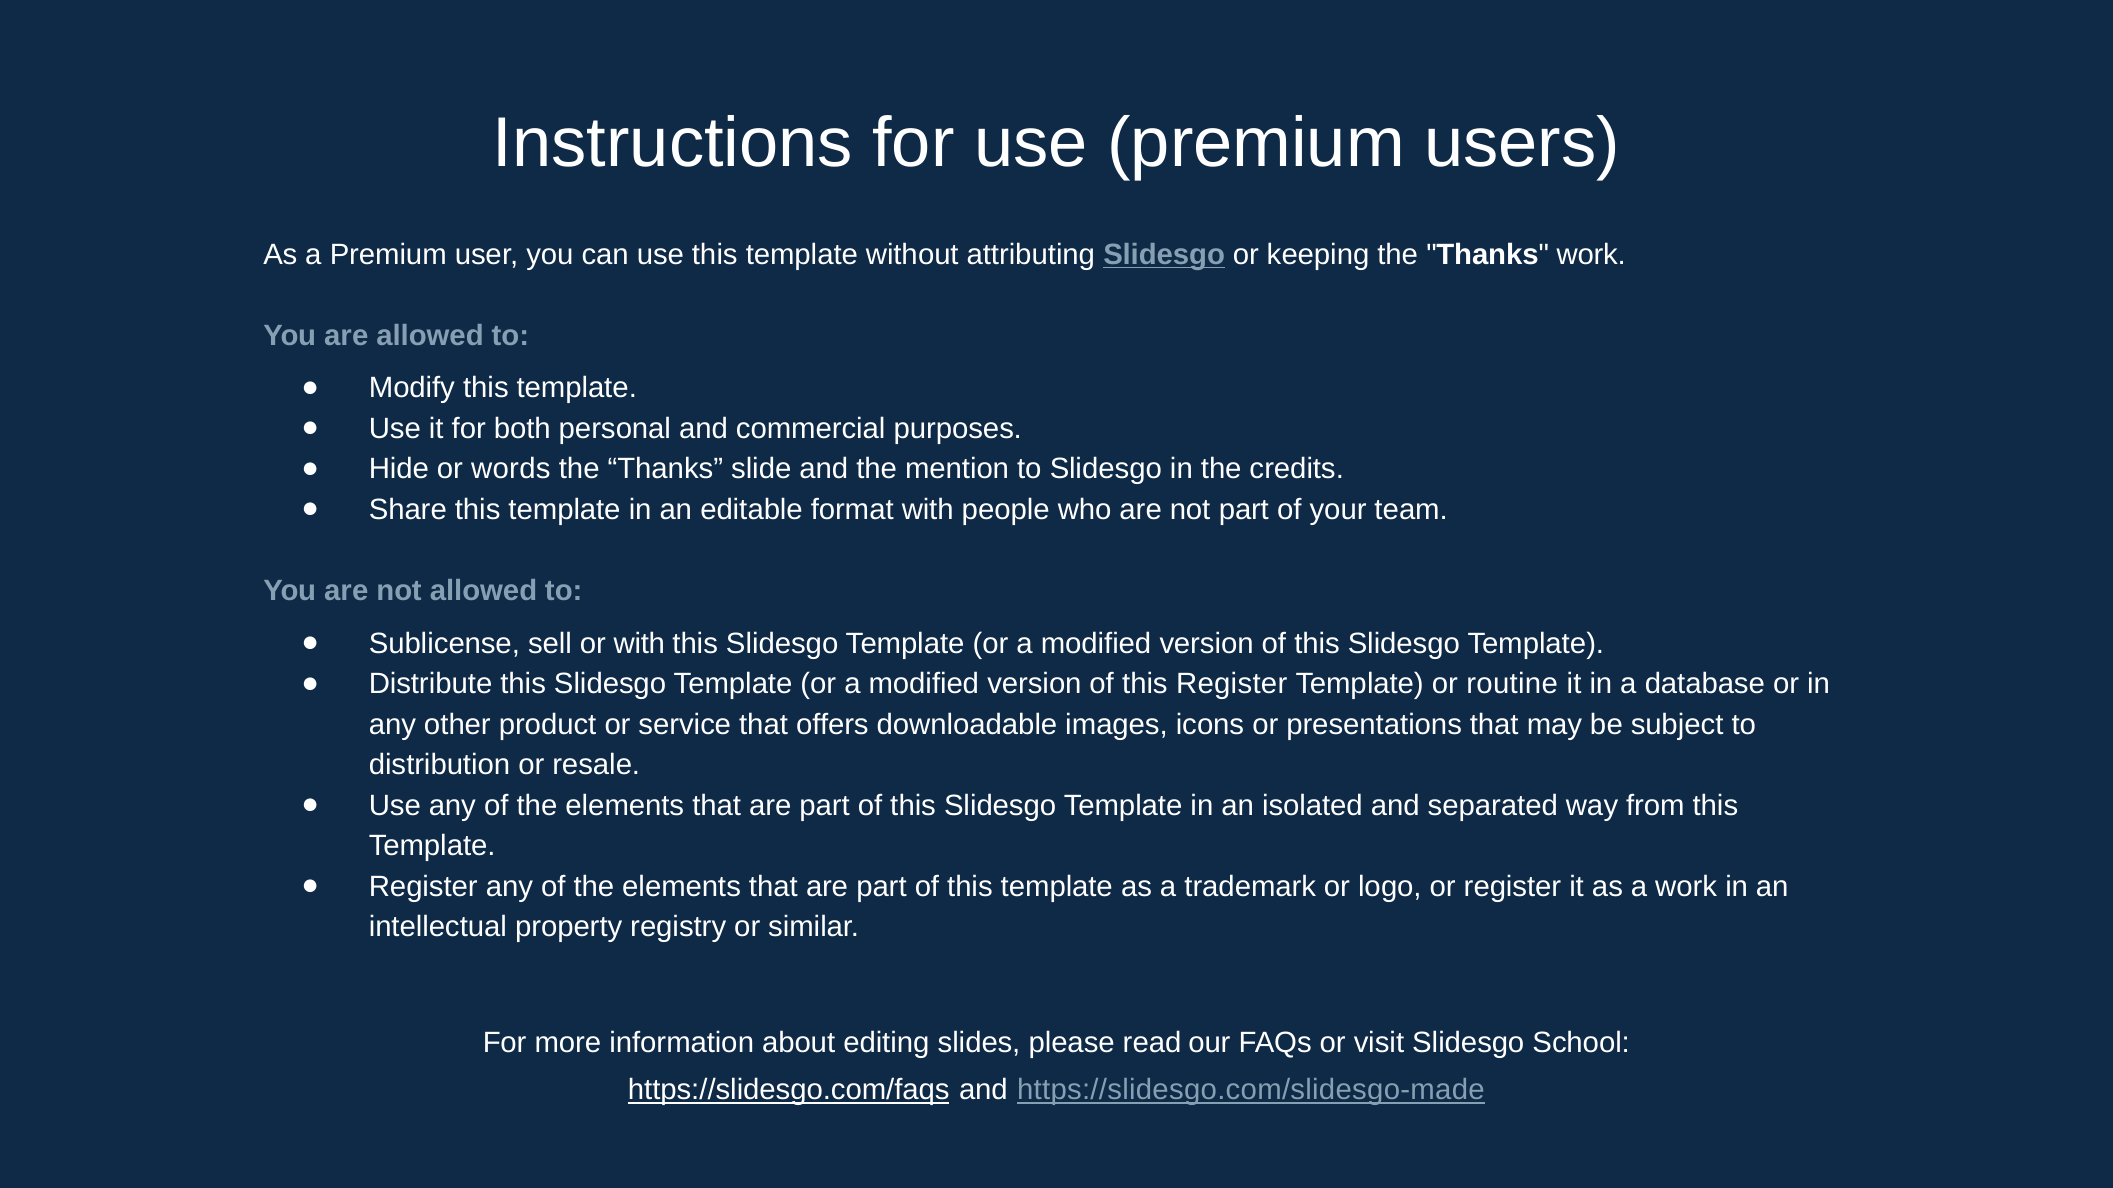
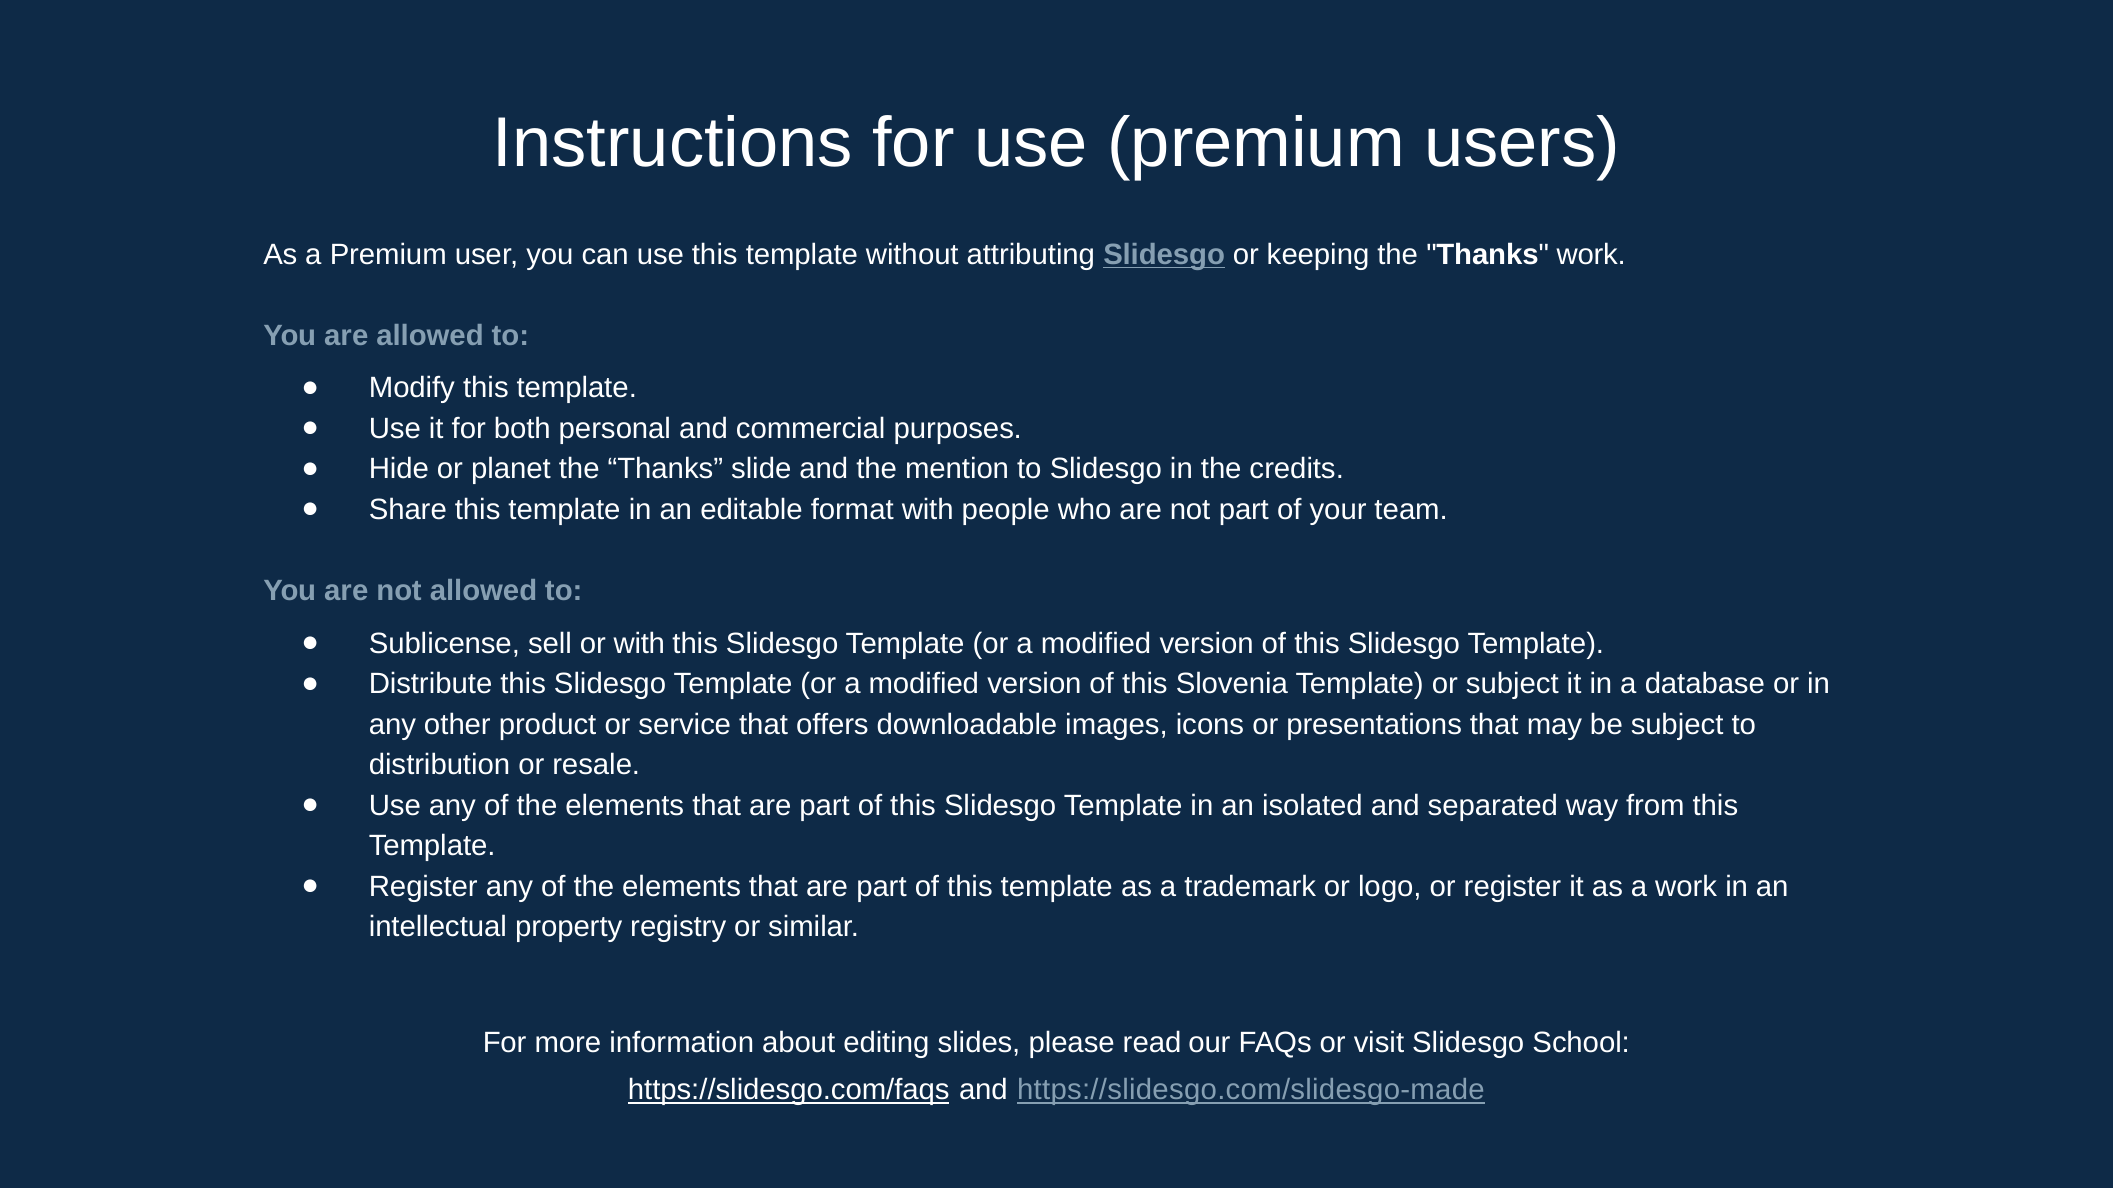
words: words -> planet
this Register: Register -> Slovenia
or routine: routine -> subject
